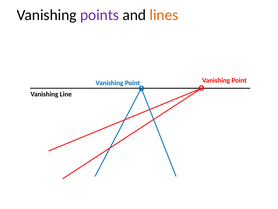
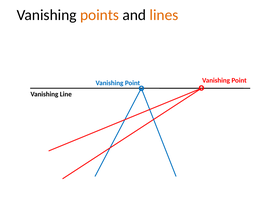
points colour: purple -> orange
